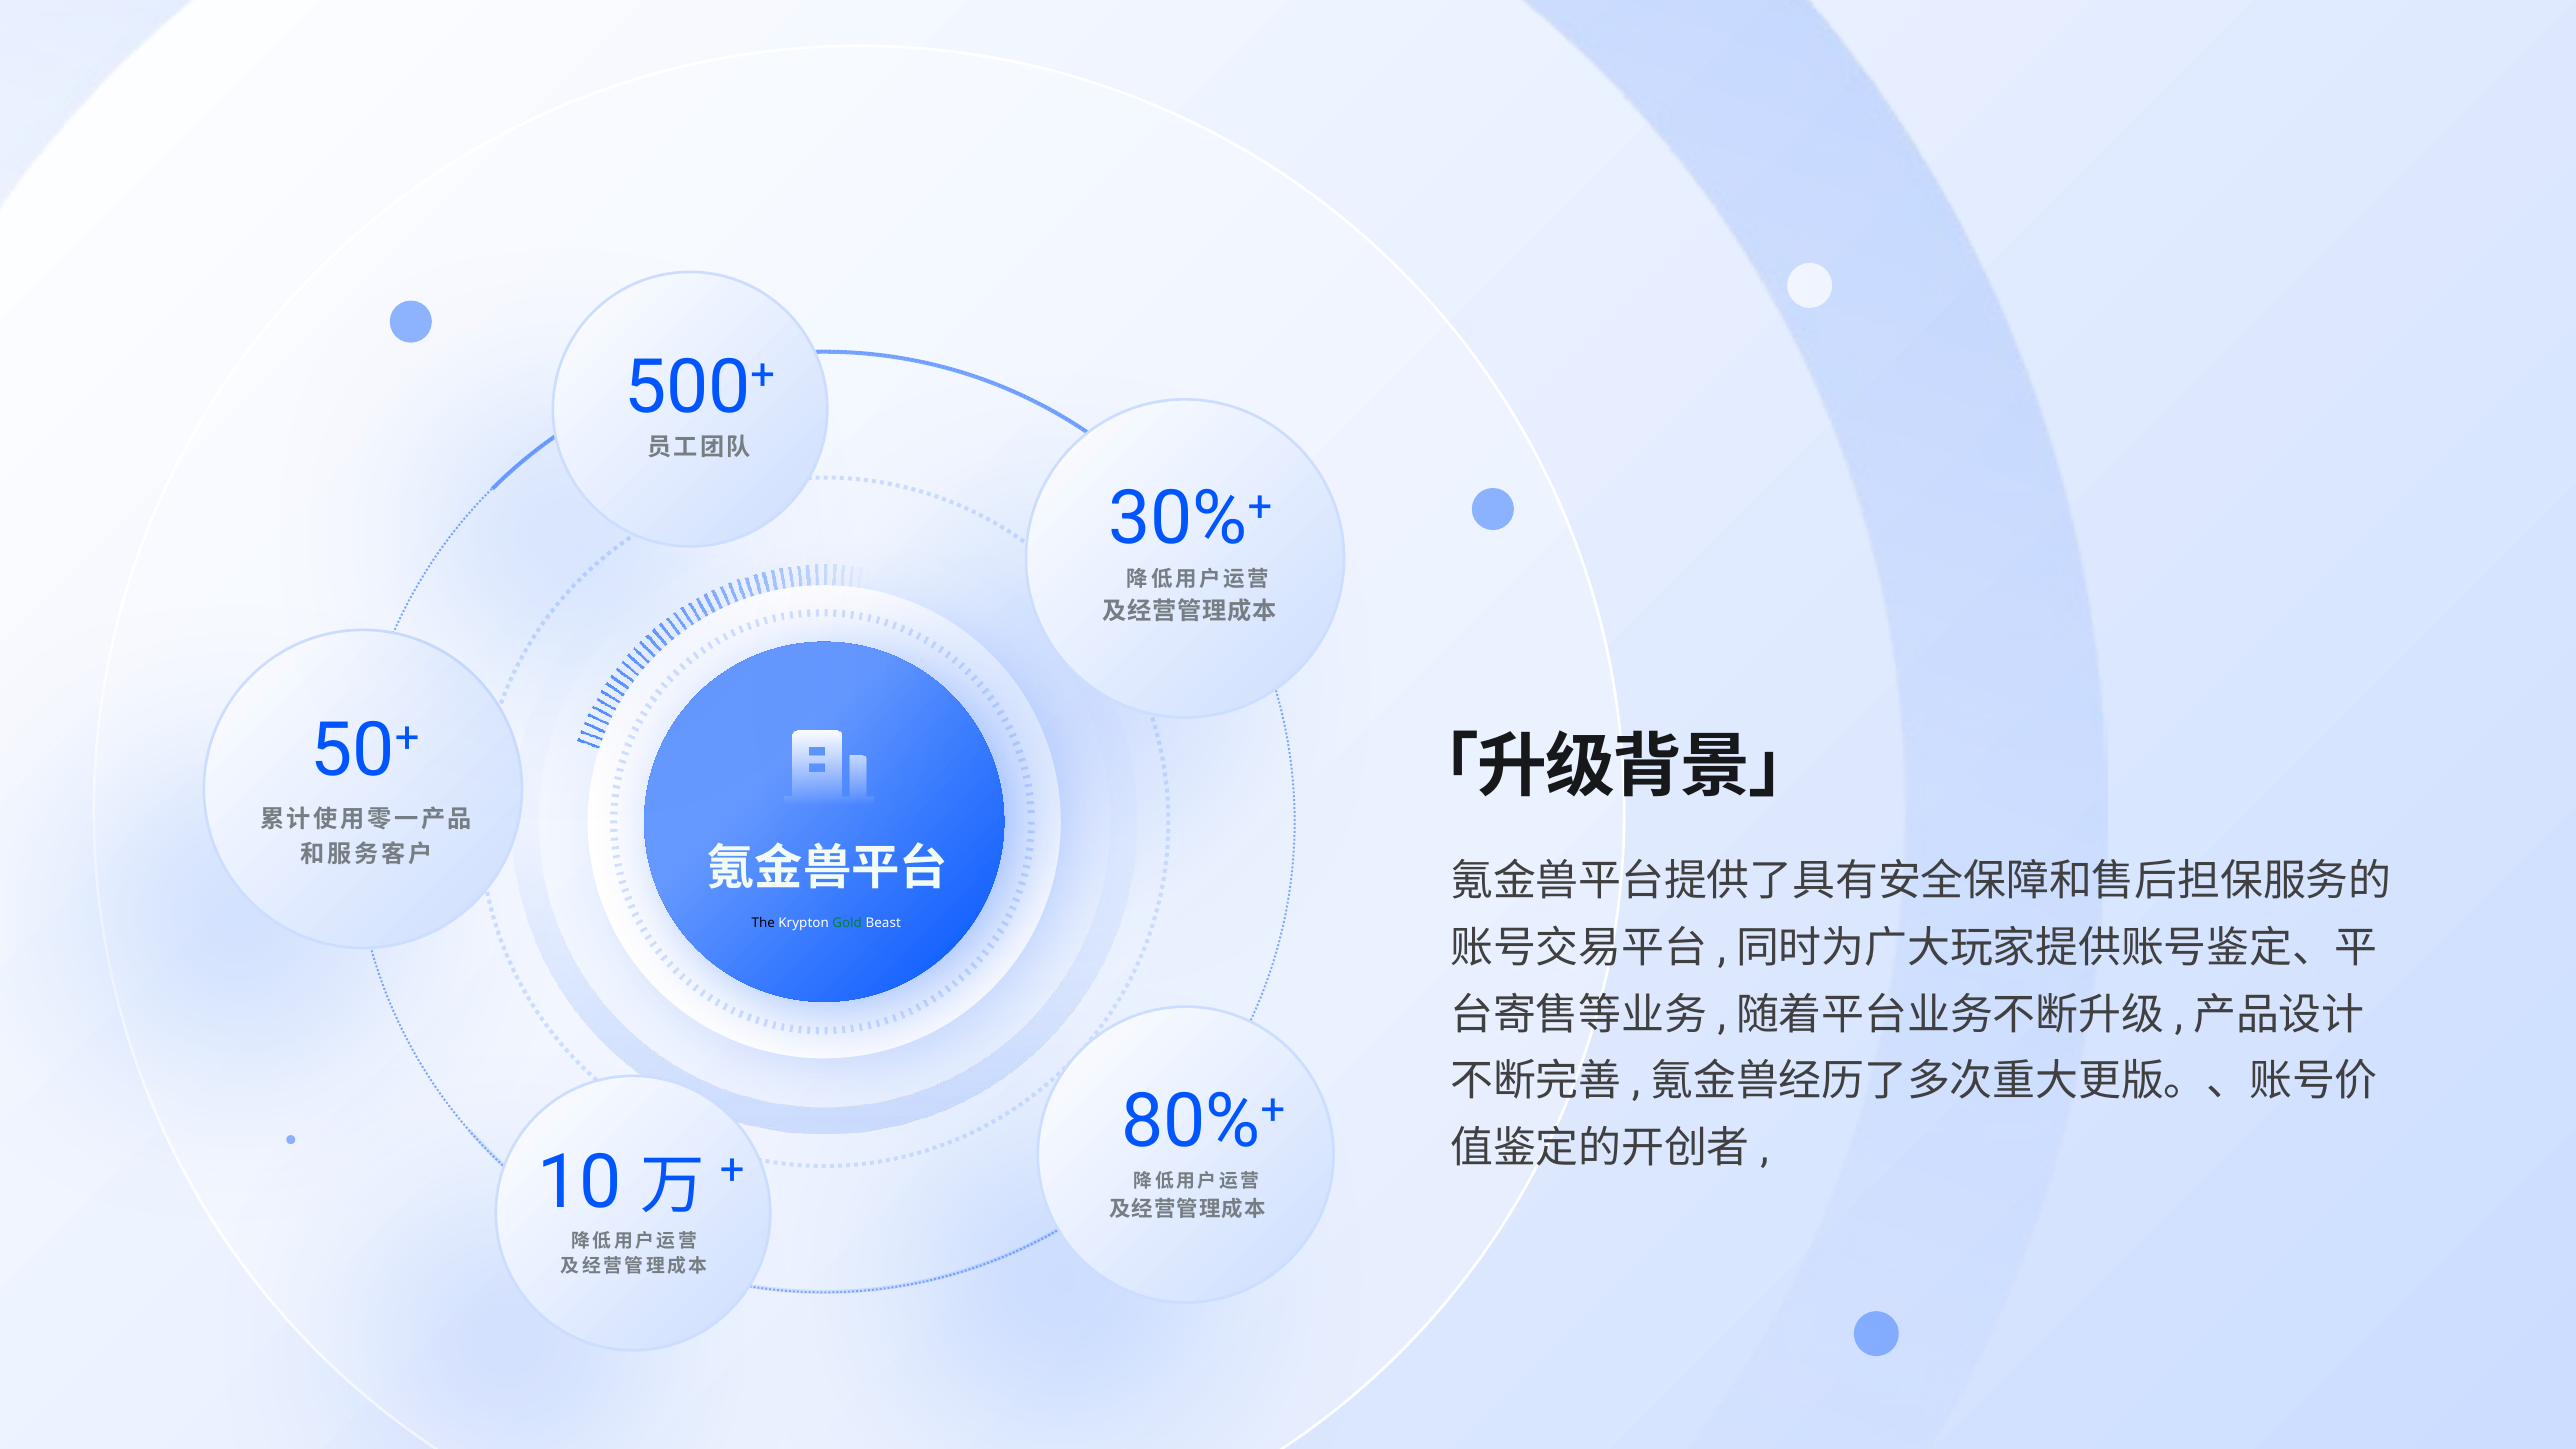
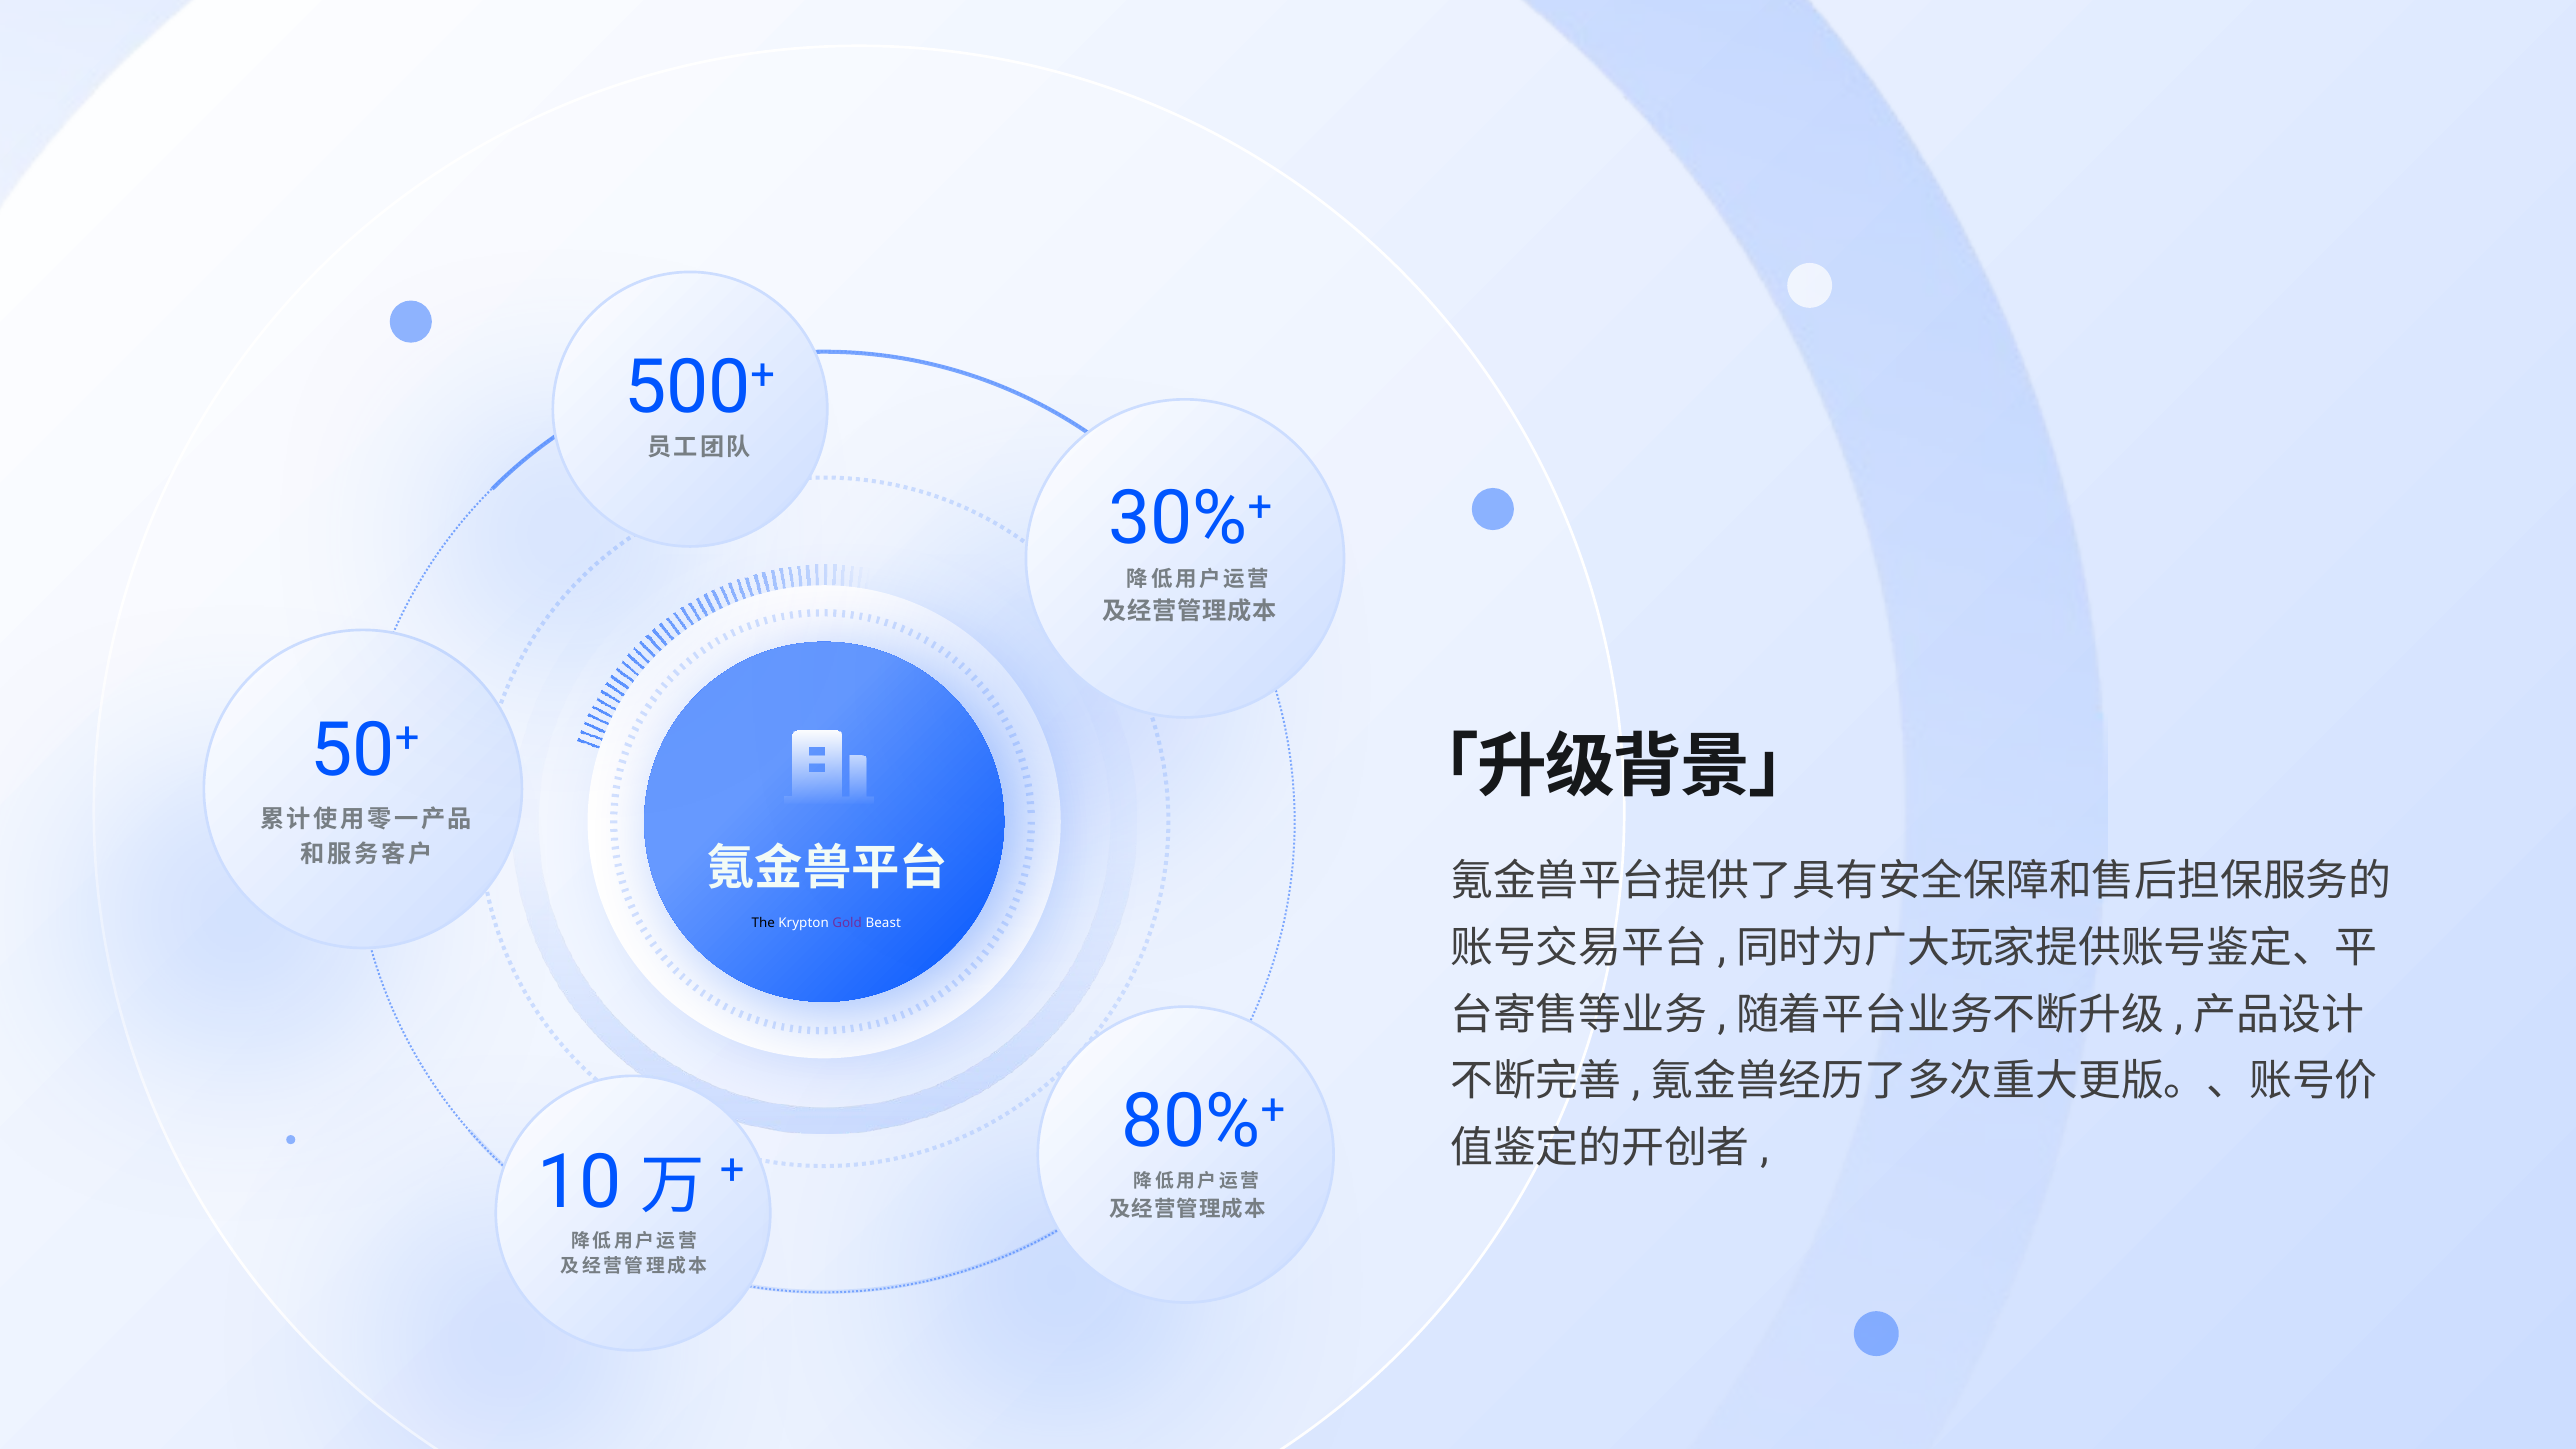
Gold colour: green -> purple
